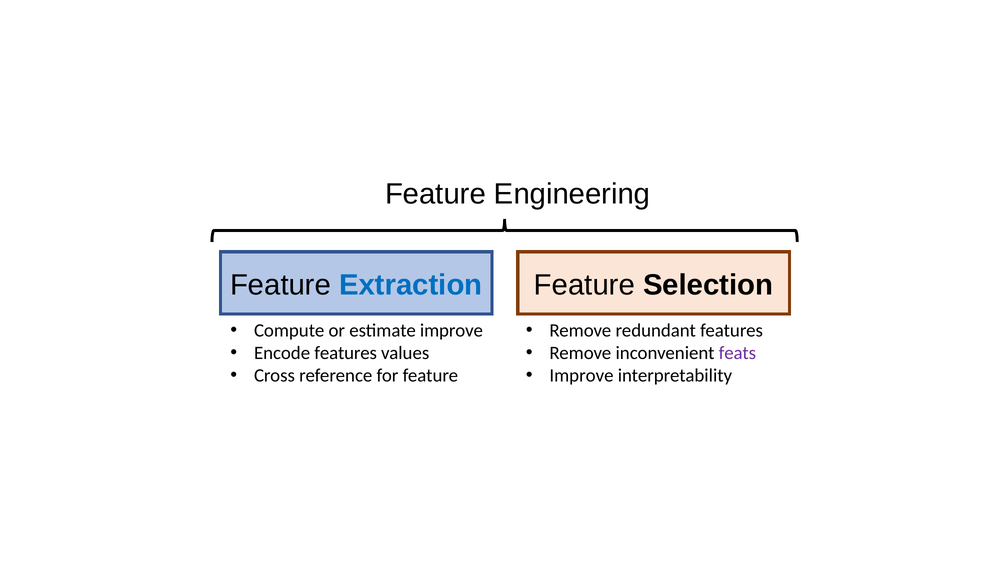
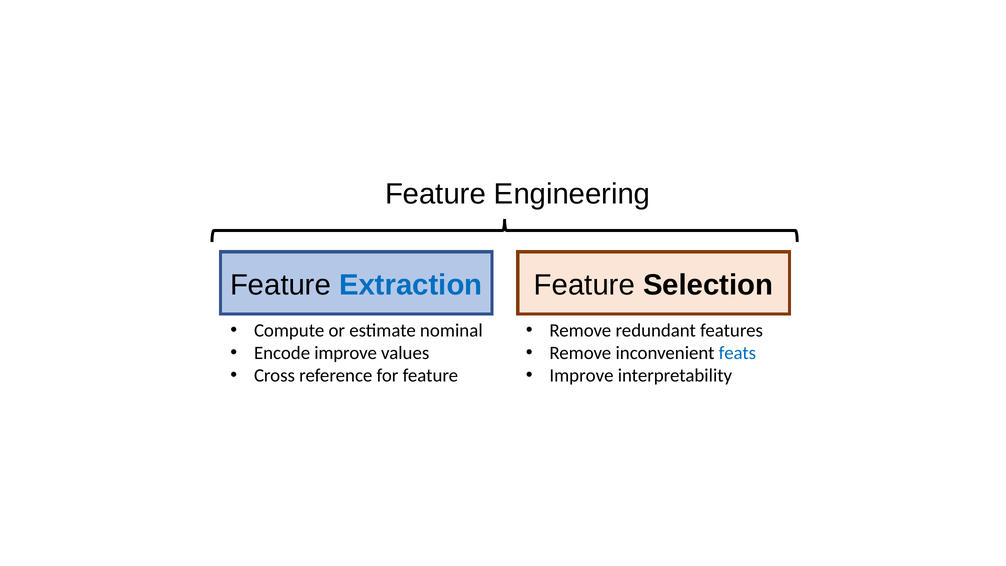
estimate improve: improve -> nominal
Encode features: features -> improve
feats colour: purple -> blue
